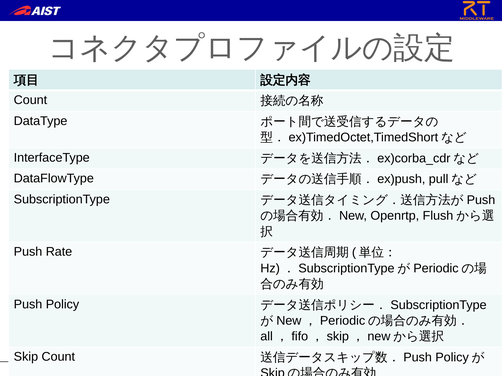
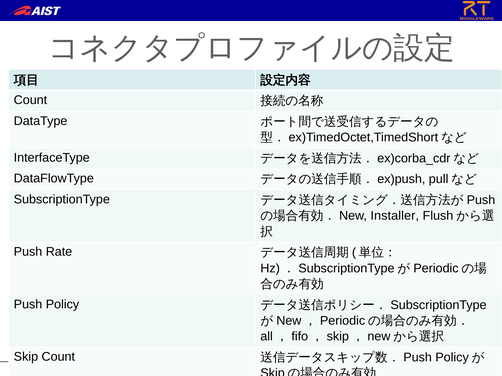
Openrtp: Openrtp -> Installer
